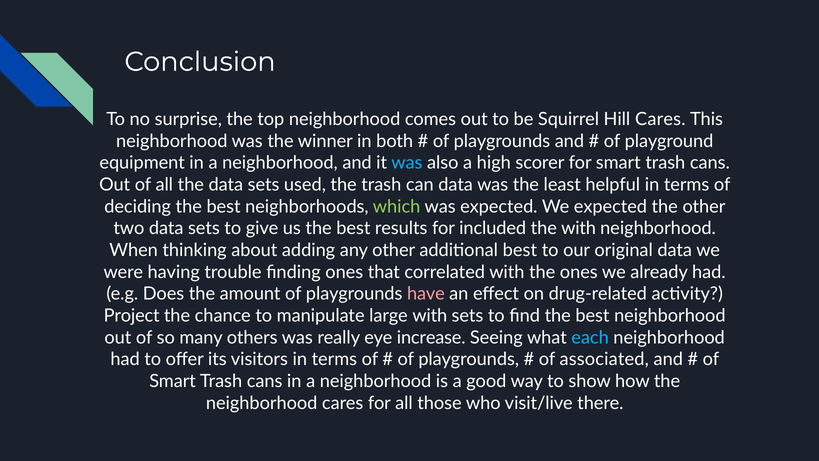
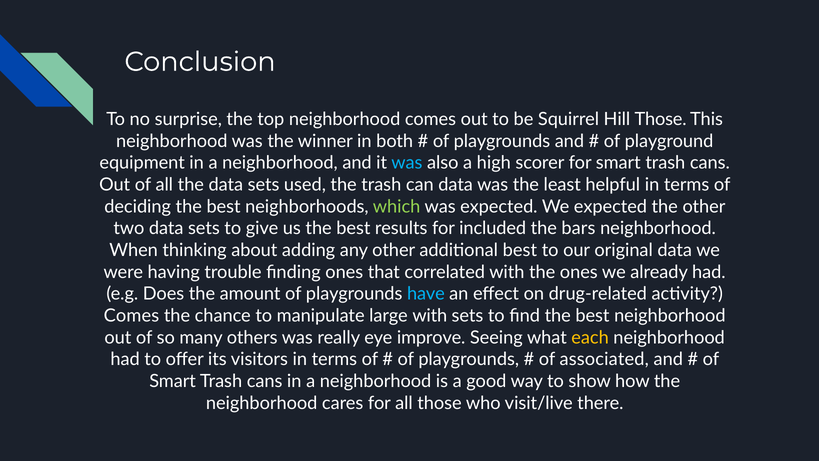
Hill Cares: Cares -> Those
the with: with -> bars
have colour: pink -> light blue
Project at (132, 316): Project -> Comes
increase: increase -> improve
each colour: light blue -> yellow
